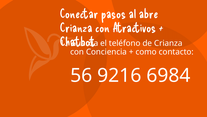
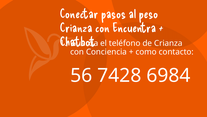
abre: abre -> peso
Atractivos: Atractivos -> Encuentra
9216: 9216 -> 7428
